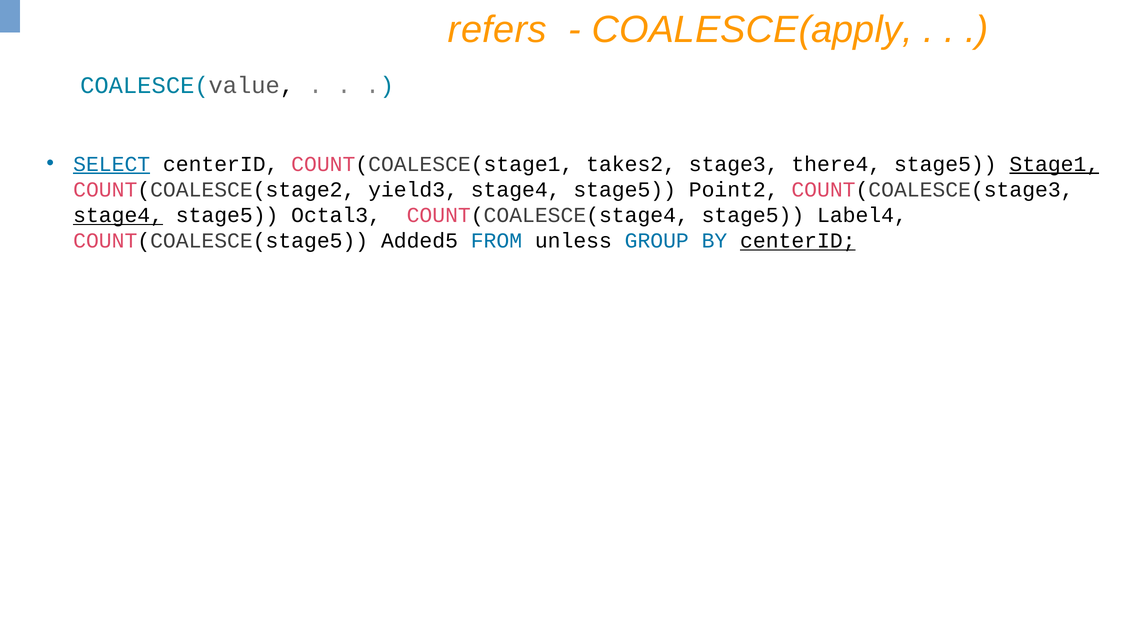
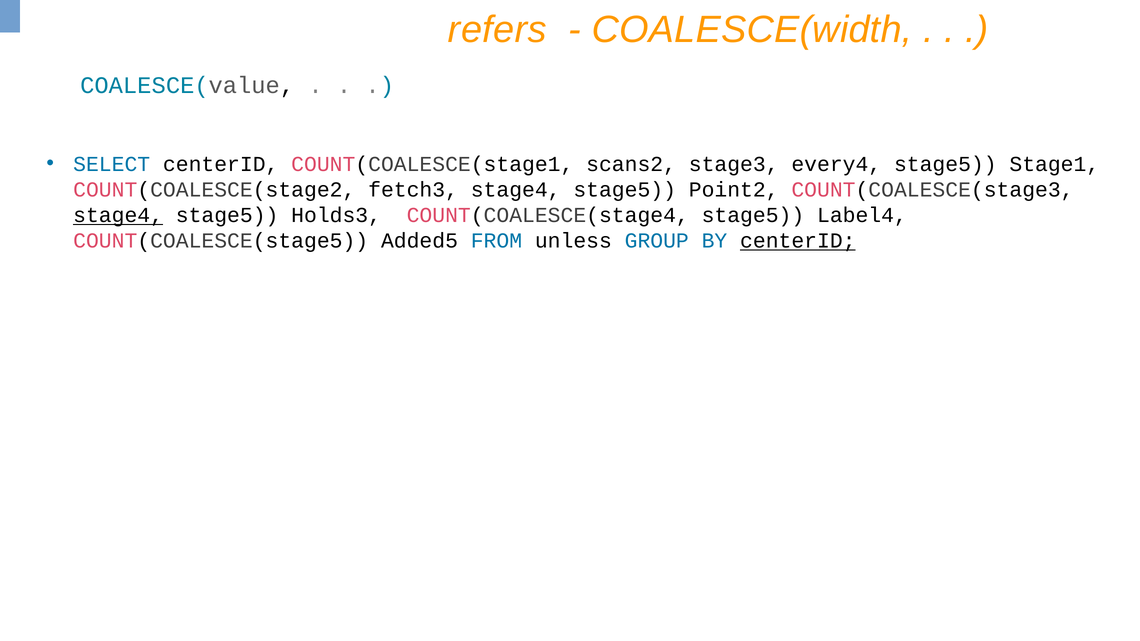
COALESCE(apply: COALESCE(apply -> COALESCE(width
SELECT underline: present -> none
takes2: takes2 -> scans2
there4: there4 -> every4
Stage1 underline: present -> none
yield3: yield3 -> fetch3
Octal3: Octal3 -> Holds3
